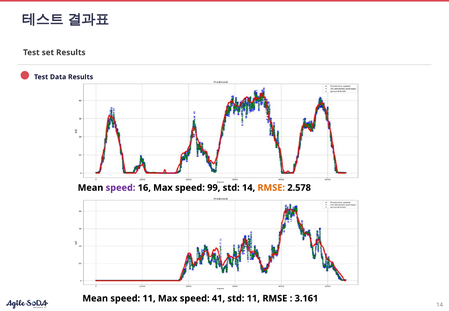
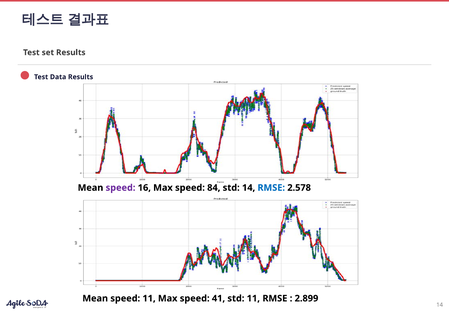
99: 99 -> 84
RMSE at (271, 188) colour: orange -> blue
3.161: 3.161 -> 2.899
